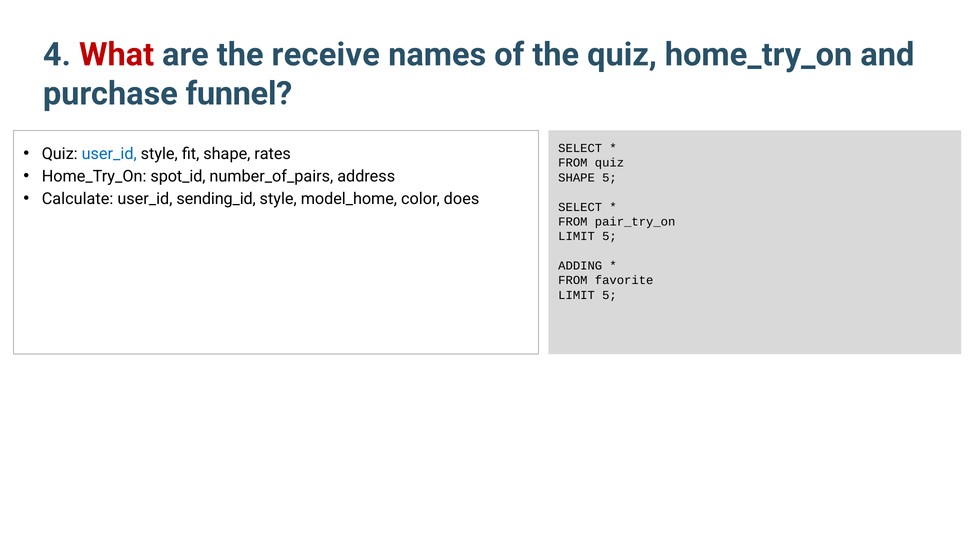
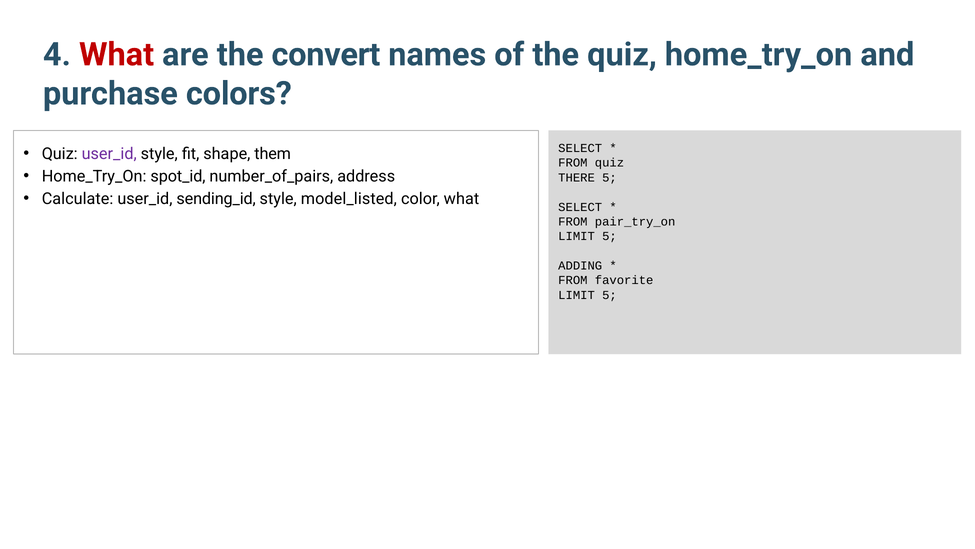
receive: receive -> convert
funnel: funnel -> colors
user_id at (109, 154) colour: blue -> purple
rates: rates -> them
SHAPE at (577, 177): SHAPE -> THERE
model_home: model_home -> model_listed
color does: does -> what
